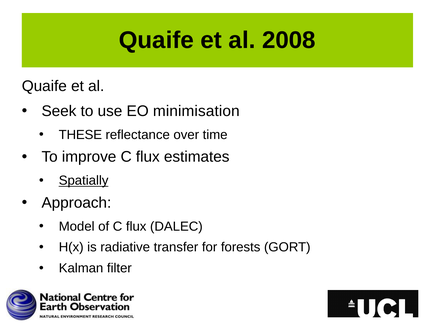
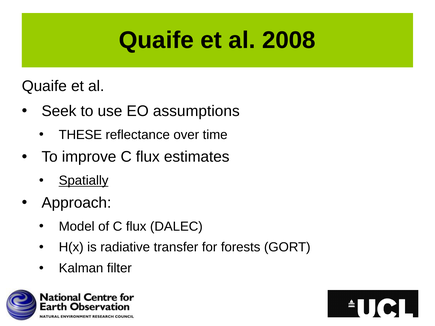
minimisation: minimisation -> assumptions
